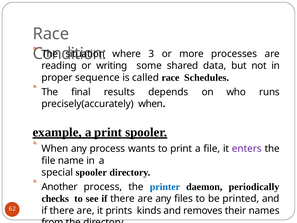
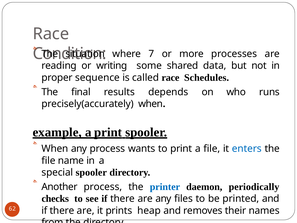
3: 3 -> 7
enters colour: purple -> blue
kinds: kinds -> heap
